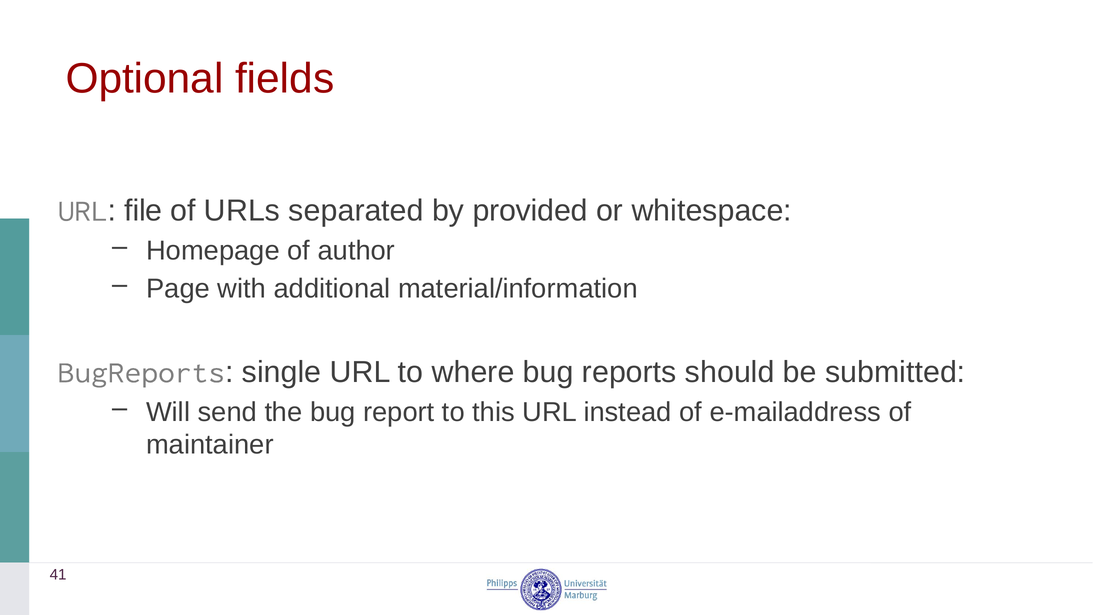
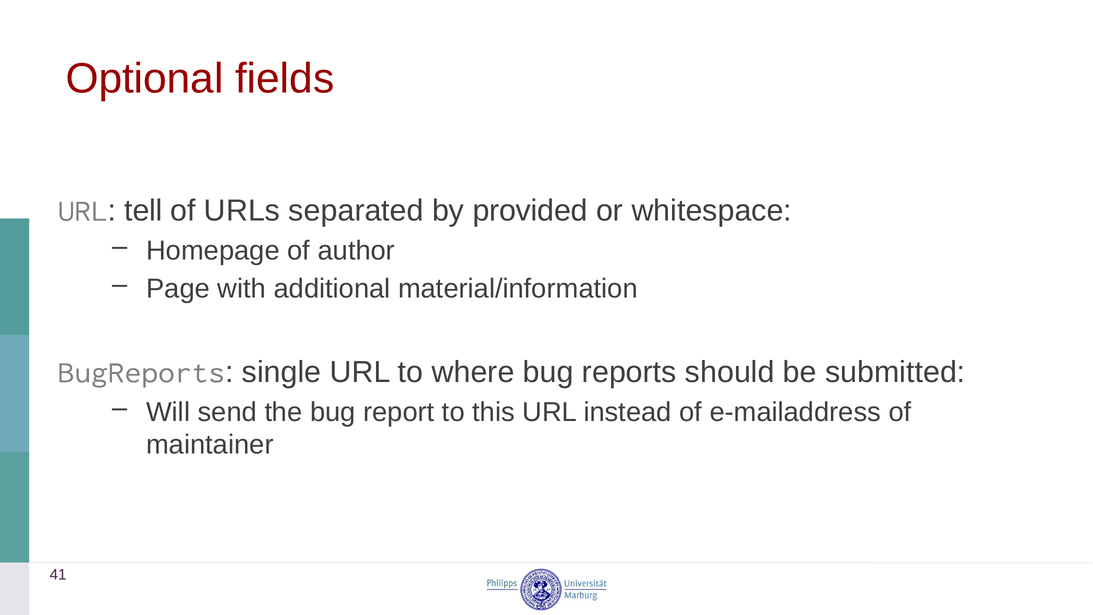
file: file -> tell
